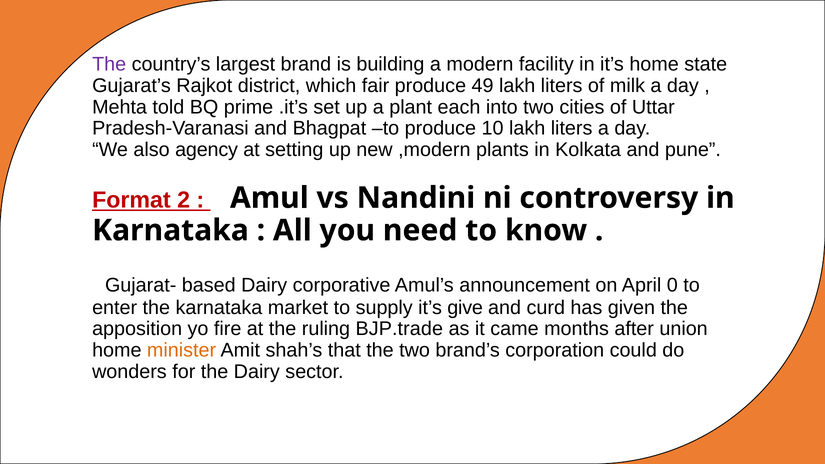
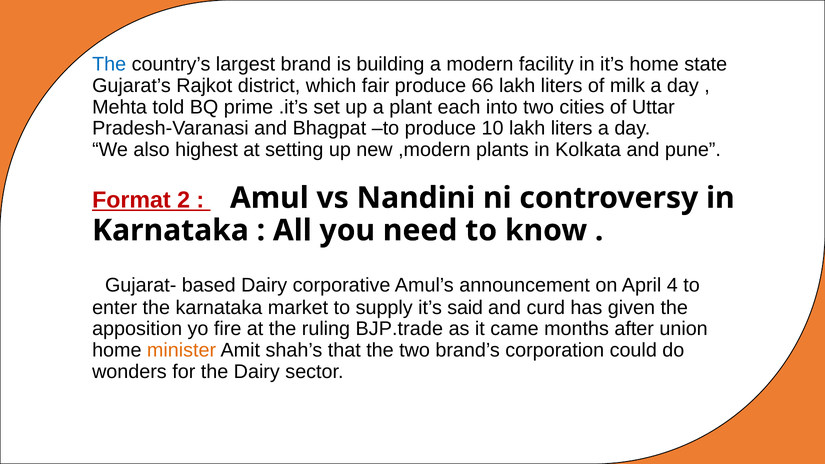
The at (109, 64) colour: purple -> blue
49: 49 -> 66
agency: agency -> highest
0: 0 -> 4
give: give -> said
